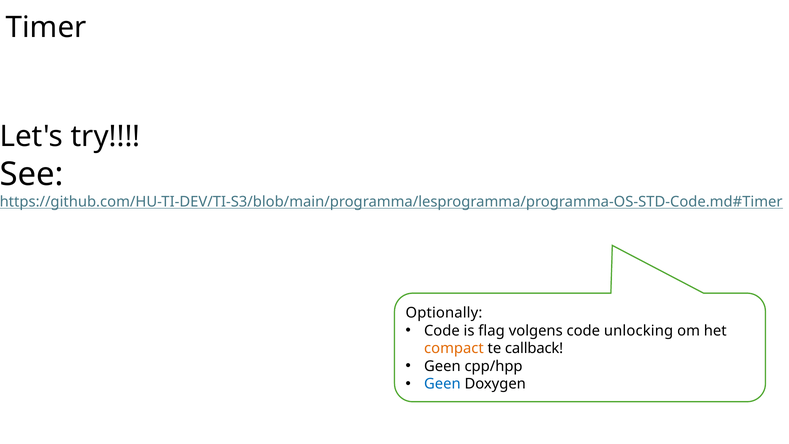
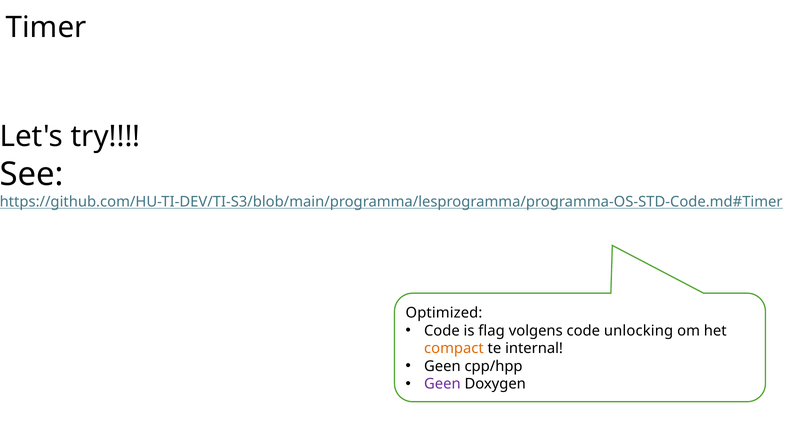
Optionally: Optionally -> Optimized
callback: callback -> internal
Geen at (442, 384) colour: blue -> purple
